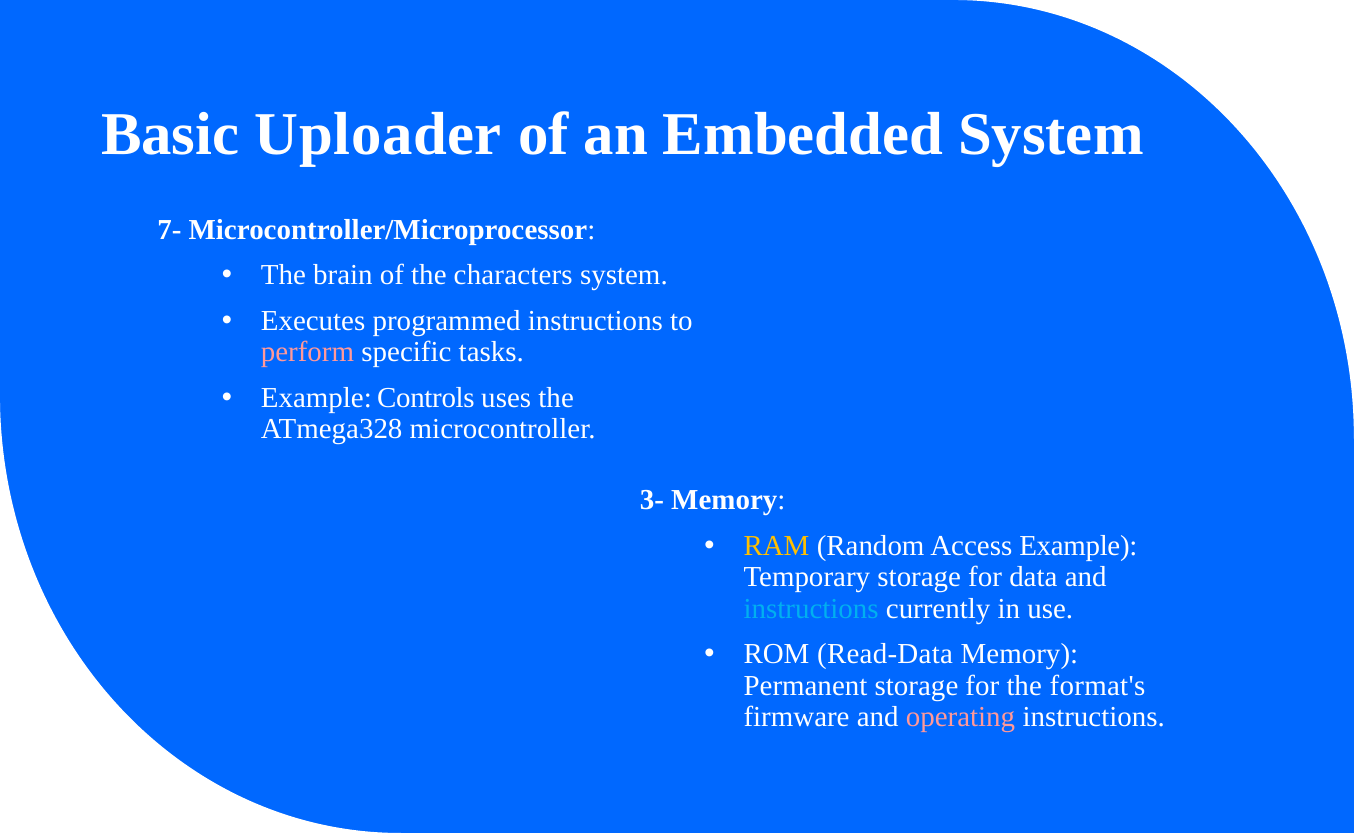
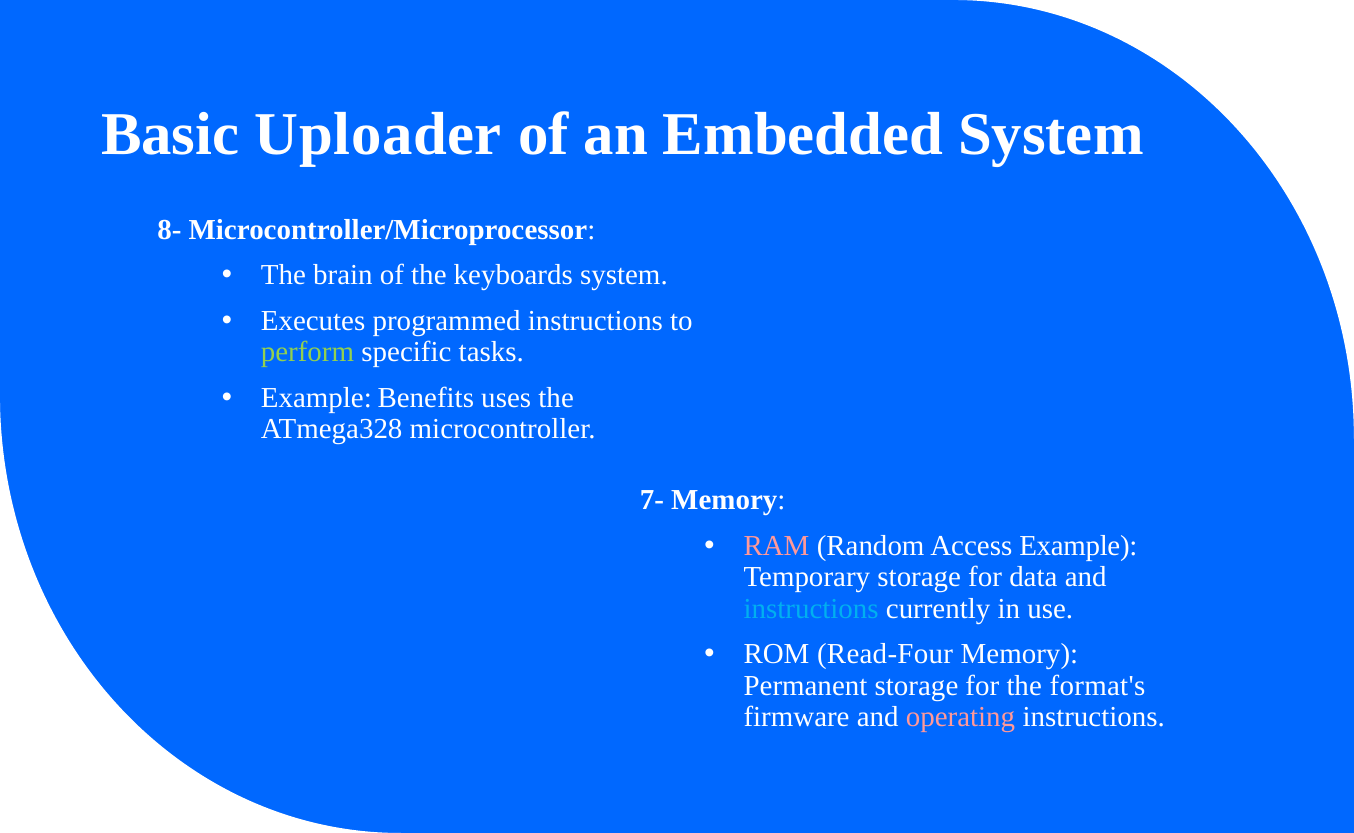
7-: 7- -> 8-
characters: characters -> keyboards
perform colour: pink -> light green
Controls: Controls -> Benefits
3-: 3- -> 7-
RAM colour: yellow -> pink
Read-Data: Read-Data -> Read-Four
